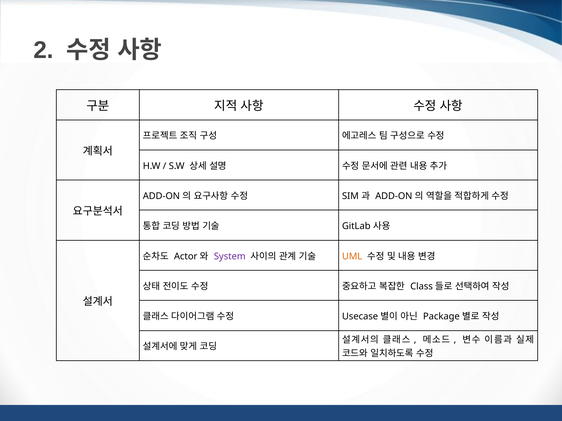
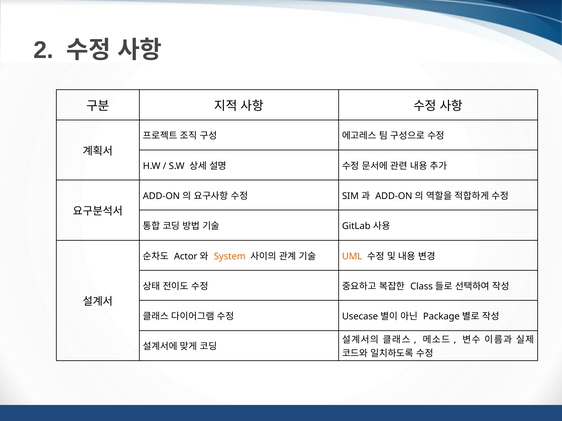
System colour: purple -> orange
